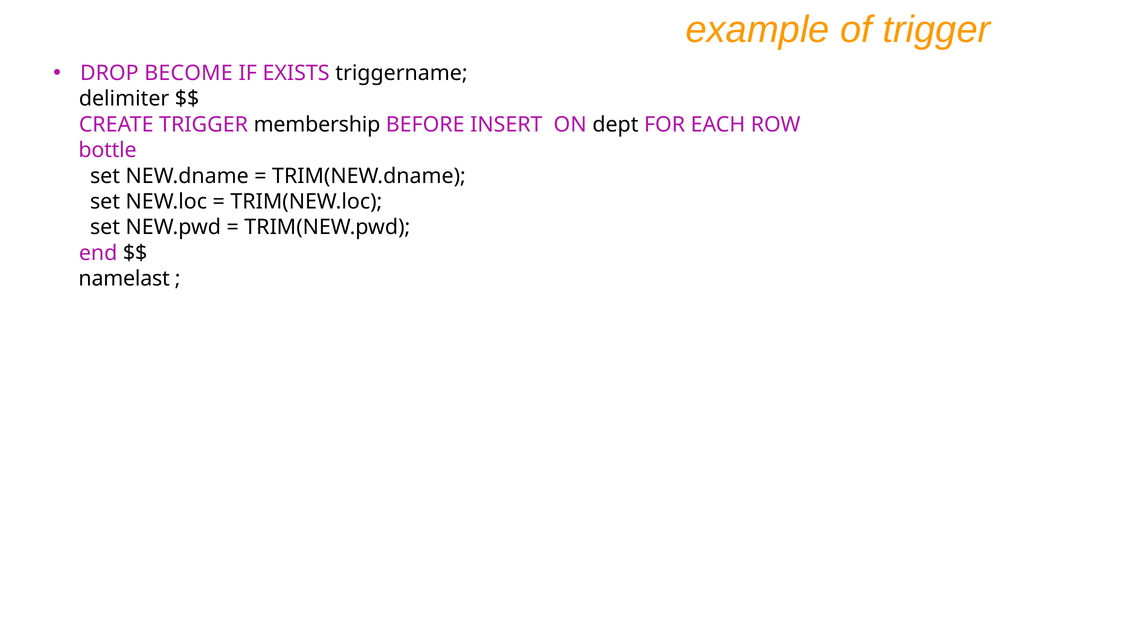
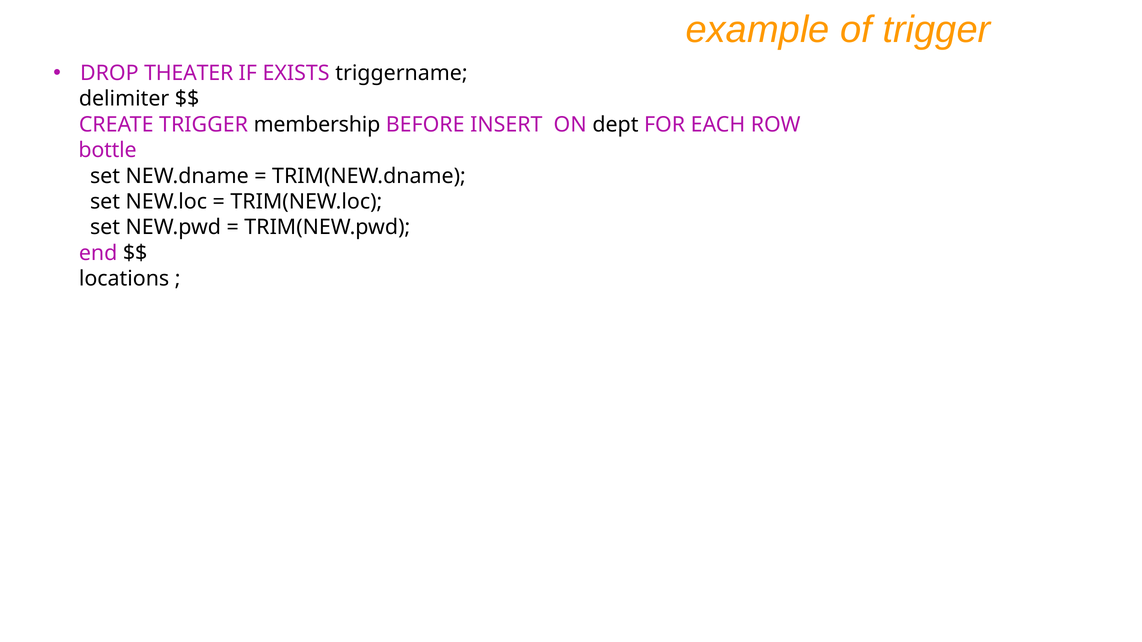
BECOME: BECOME -> THEATER
namelast: namelast -> locations
